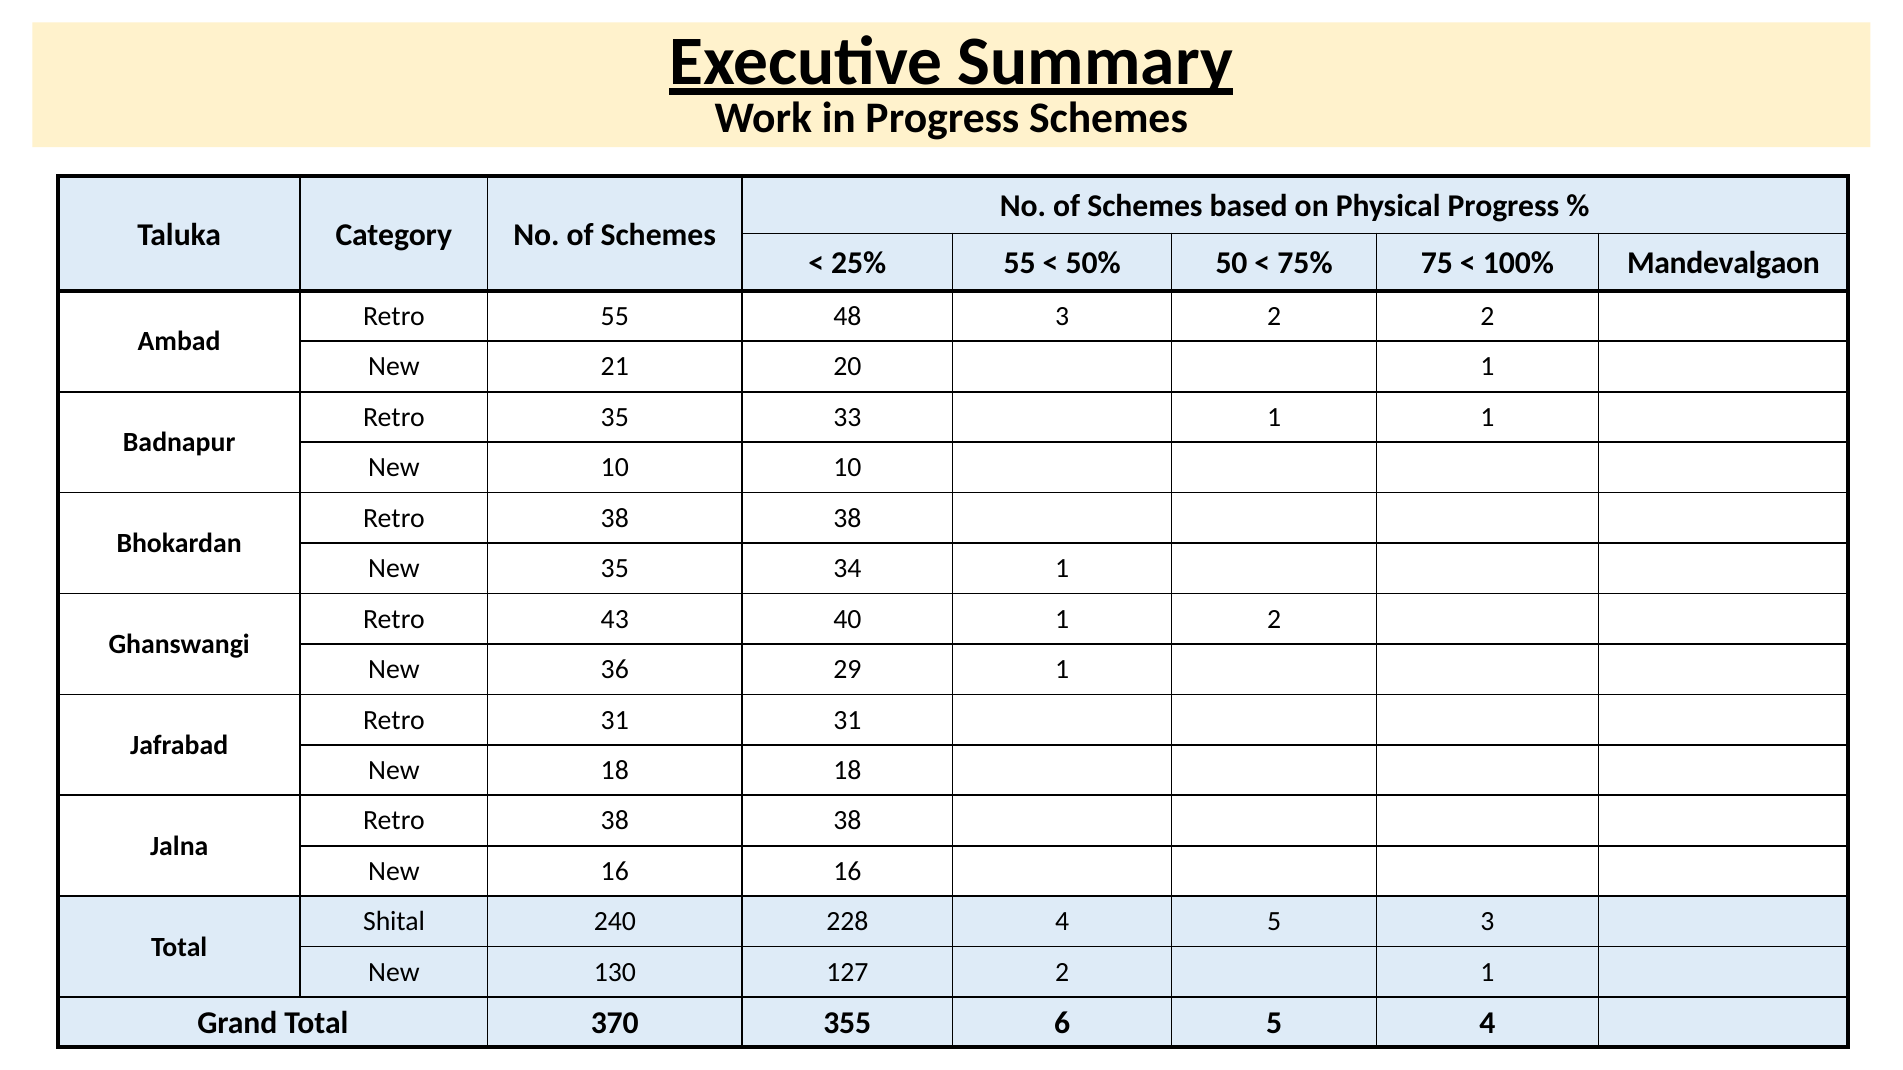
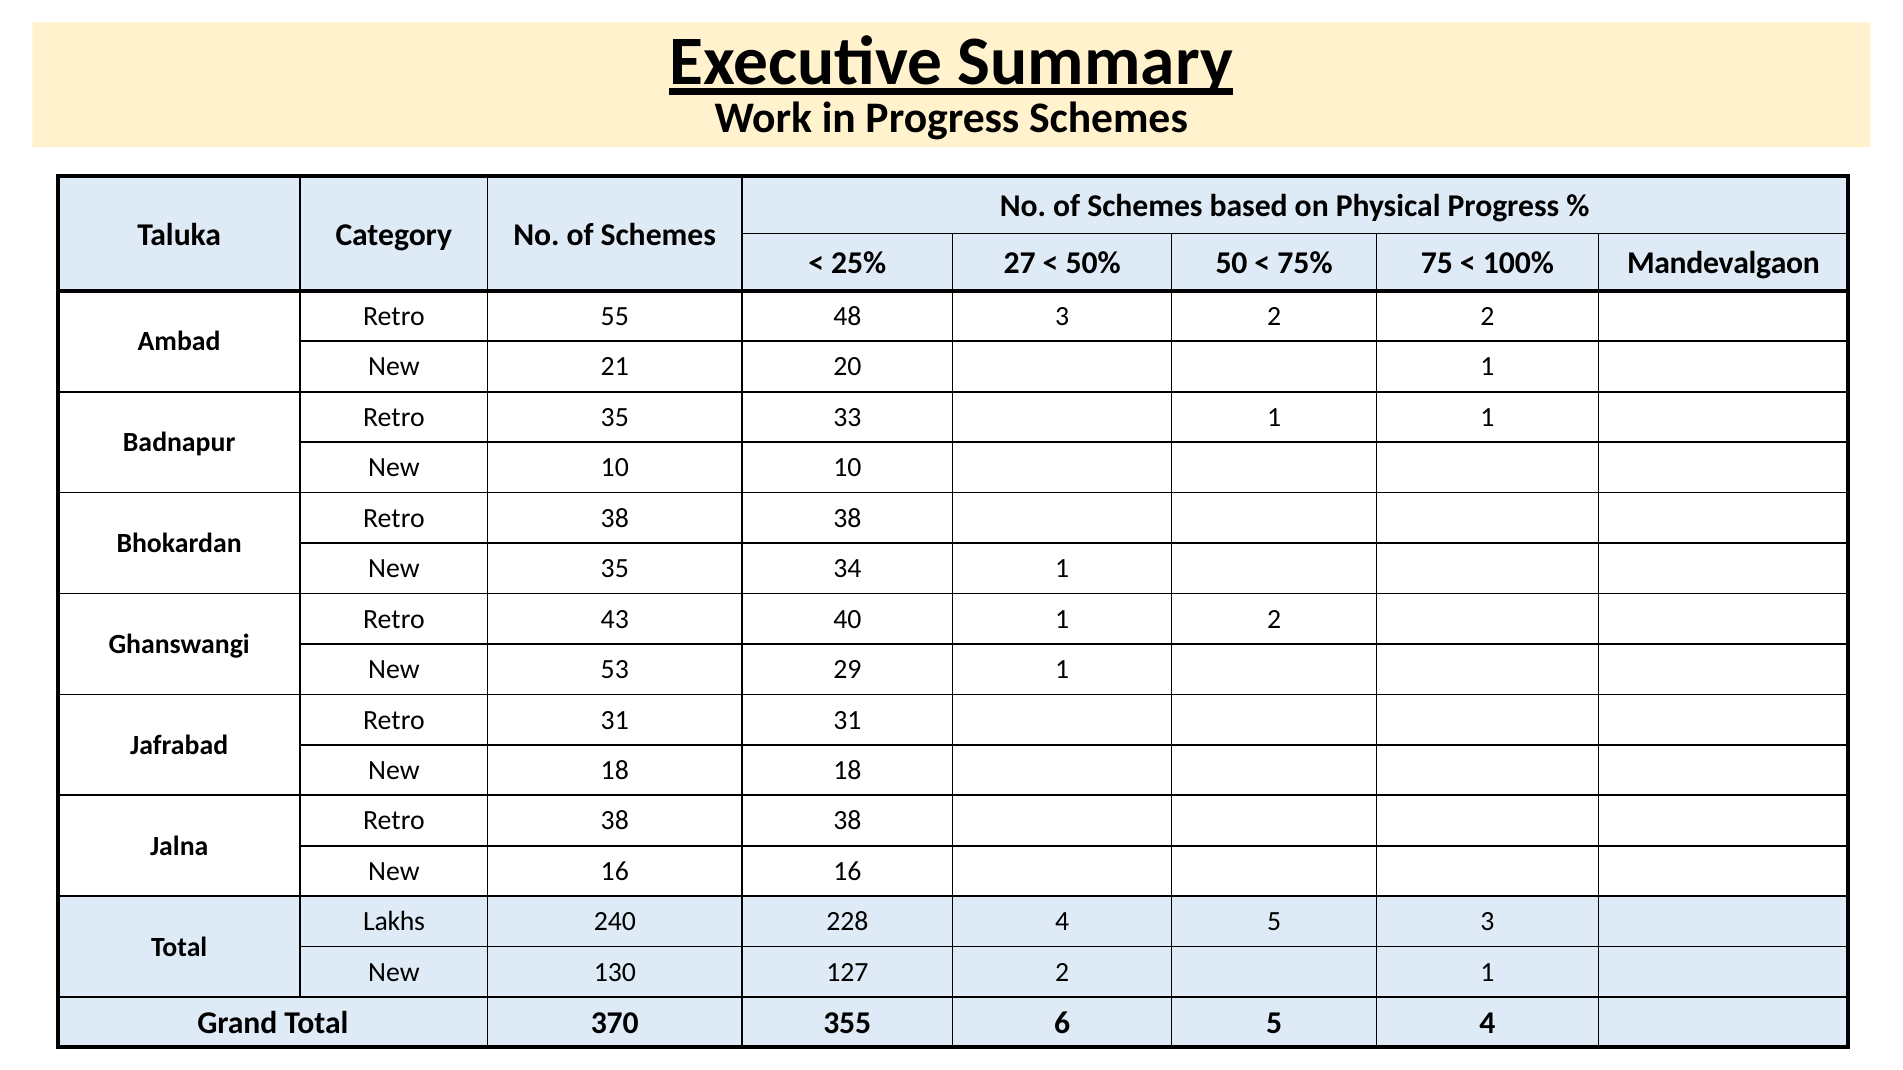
25% 55: 55 -> 27
36: 36 -> 53
Shital: Shital -> Lakhs
